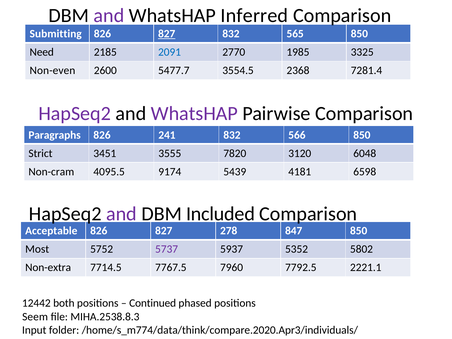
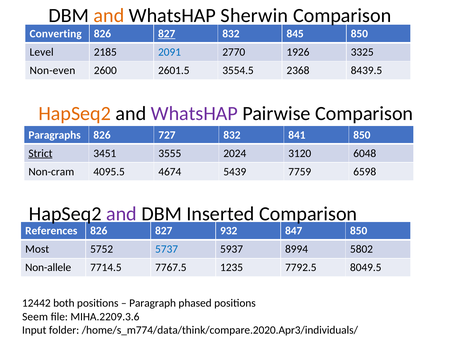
and at (109, 16) colour: purple -> orange
Inferred: Inferred -> Sherwin
Submitting: Submitting -> Converting
565: 565 -> 845
Need: Need -> Level
1985: 1985 -> 1926
5477.7: 5477.7 -> 2601.5
7281.4: 7281.4 -> 8439.5
HapSeq2 at (75, 114) colour: purple -> orange
241: 241 -> 727
566: 566 -> 841
Strict underline: none -> present
7820: 7820 -> 2024
9174: 9174 -> 4674
4181: 4181 -> 7759
Included: Included -> Inserted
Acceptable: Acceptable -> References
278: 278 -> 932
5737 colour: purple -> blue
5352: 5352 -> 8994
Non-extra: Non-extra -> Non-allele
7960: 7960 -> 1235
2221.1: 2221.1 -> 8049.5
Continued: Continued -> Paragraph
MIHA.2538.8.3: MIHA.2538.8.3 -> MIHA.2209.3.6
